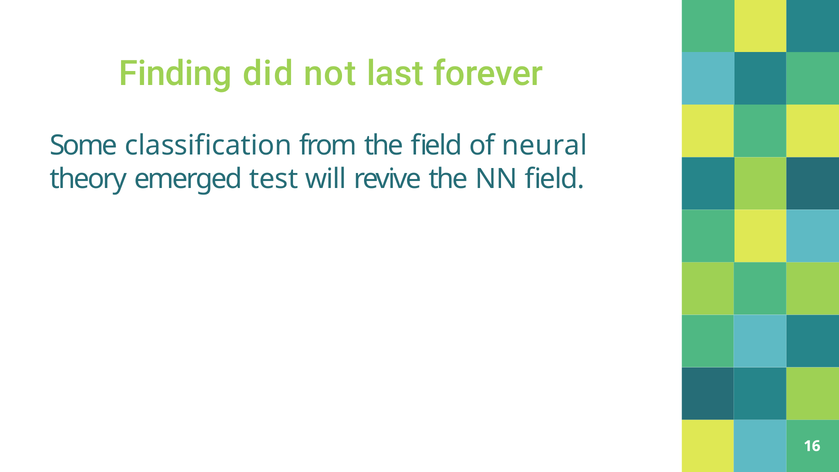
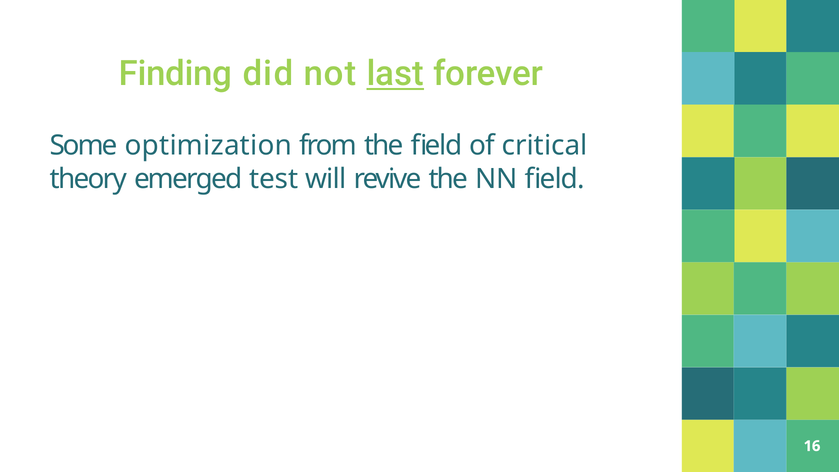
last underline: none -> present
classification: classification -> optimization
neural: neural -> critical
